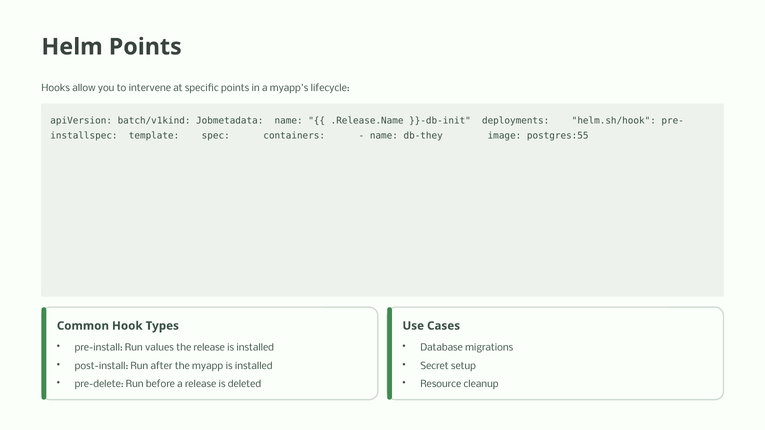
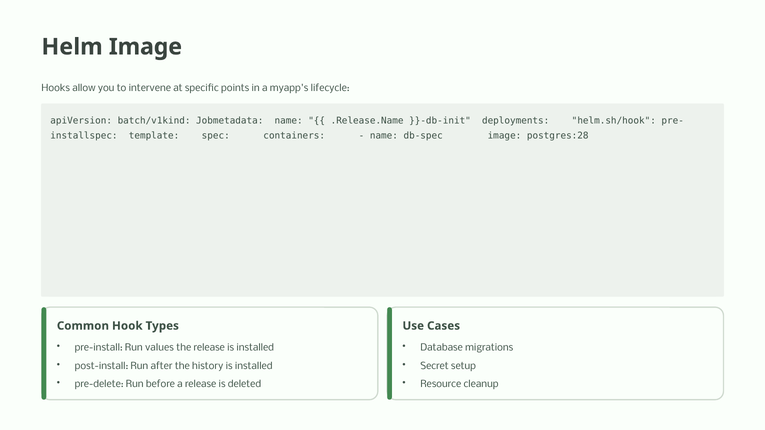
Helm Points: Points -> Image
db-they: db-they -> db-spec
postgres:55: postgres:55 -> postgres:28
myapp: myapp -> history
